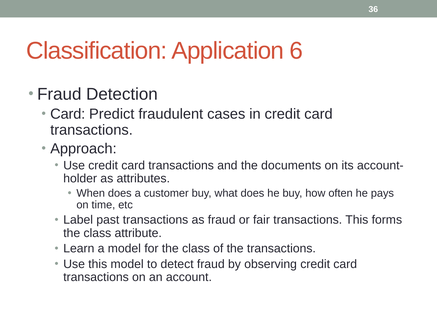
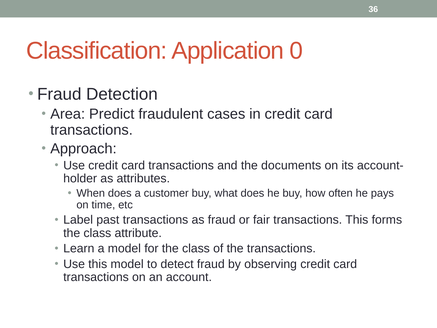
6: 6 -> 0
Card at (68, 114): Card -> Area
